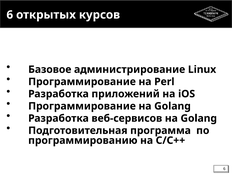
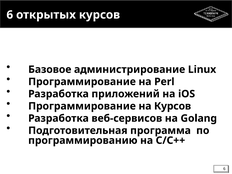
Программирование на Golang: Golang -> Курсов
